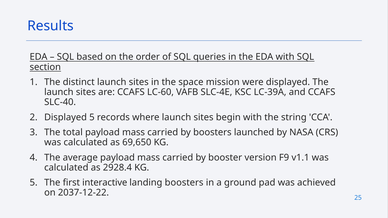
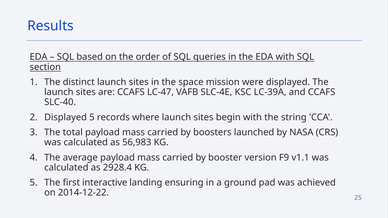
LC-60: LC-60 -> LC-47
69,650: 69,650 -> 56,983
landing boosters: boosters -> ensuring
2037-12-22: 2037-12-22 -> 2014-12-22
